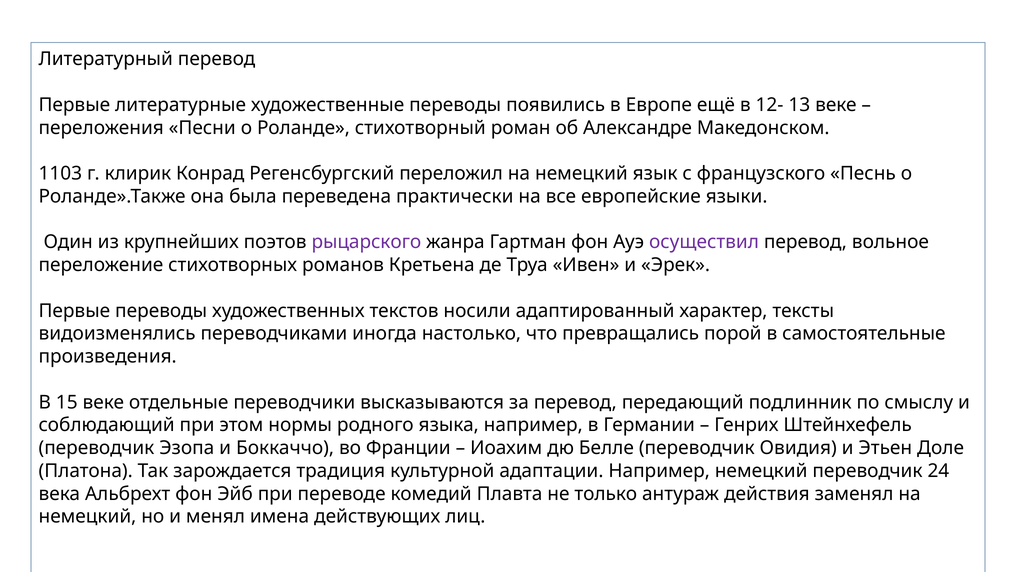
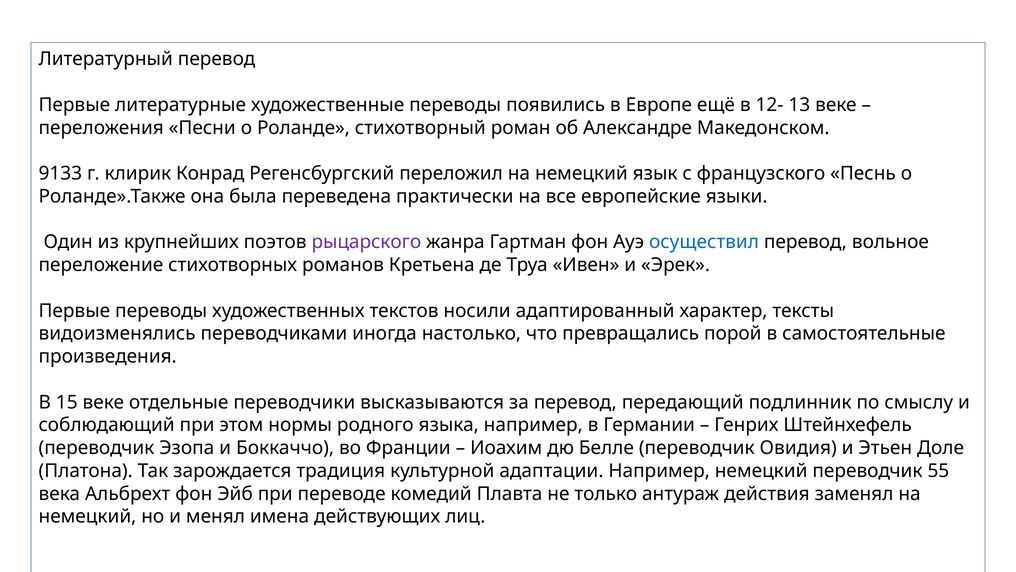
1103: 1103 -> 9133
осуществил colour: purple -> blue
24: 24 -> 55
